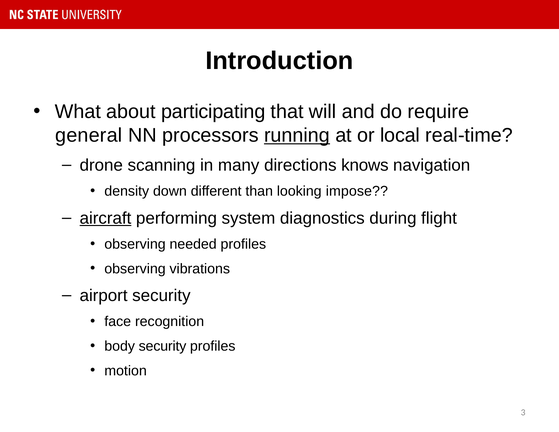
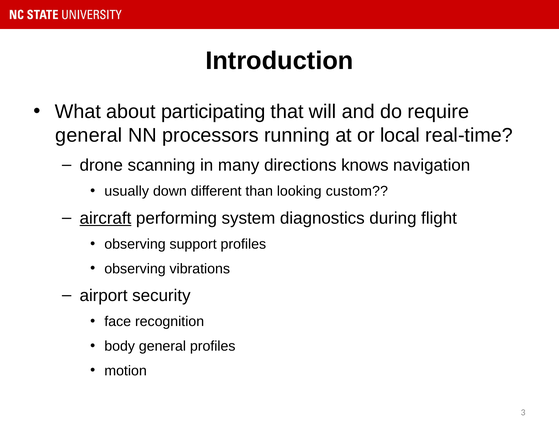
running underline: present -> none
density: density -> usually
impose: impose -> custom
needed: needed -> support
body security: security -> general
